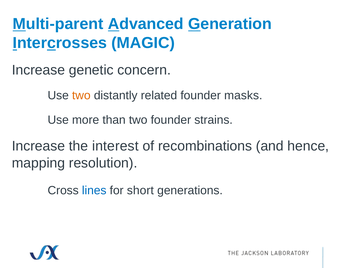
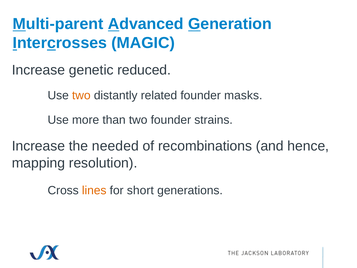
concern: concern -> reduced
interest: interest -> needed
lines colour: blue -> orange
